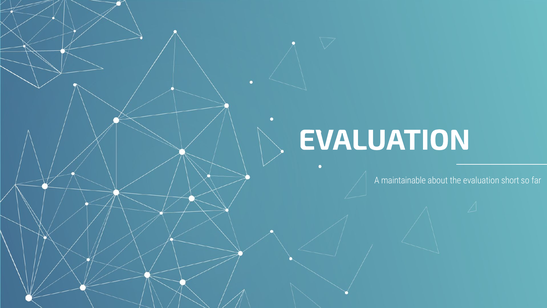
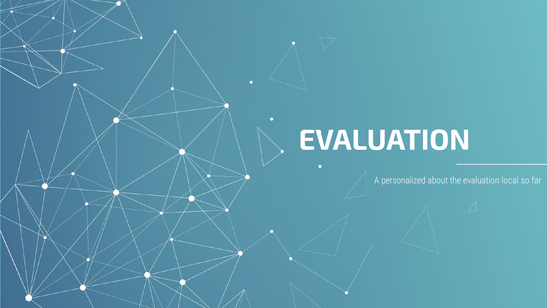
maintainable: maintainable -> personalized
short: short -> local
